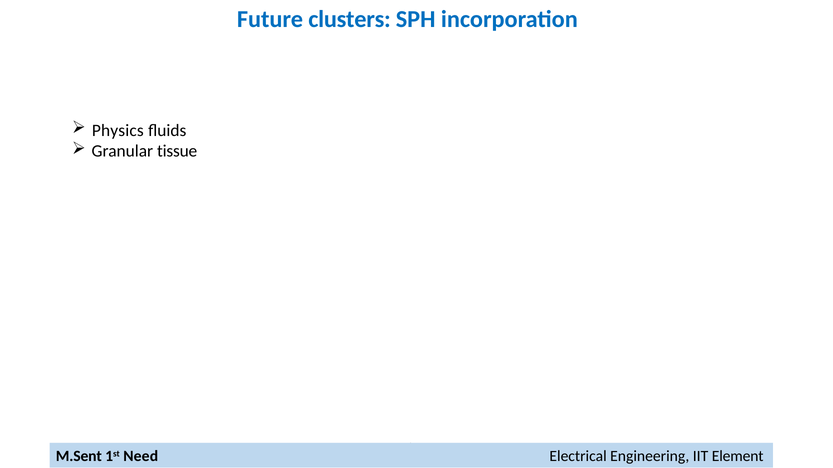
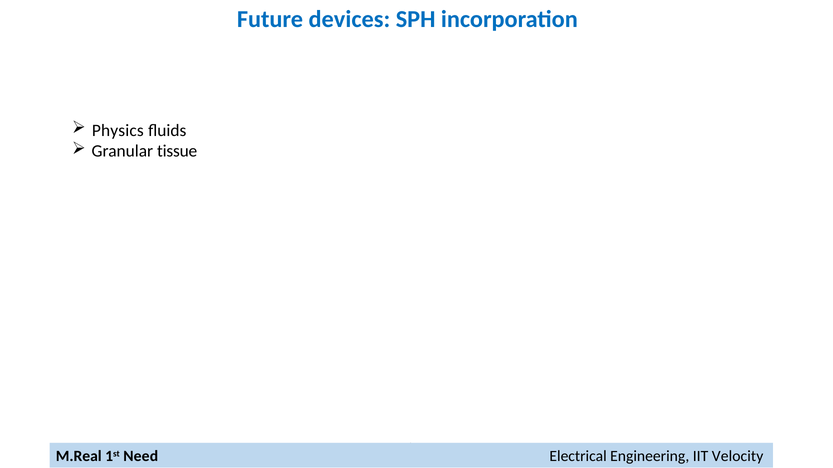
clusters: clusters -> devices
M.Sent: M.Sent -> M.Real
Element: Element -> Velocity
